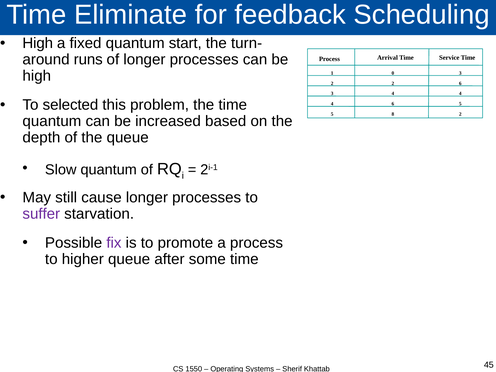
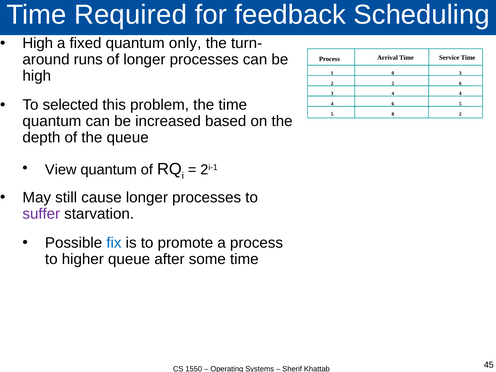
Eliminate: Eliminate -> Required
start: start -> only
Slow: Slow -> View
fix colour: purple -> blue
